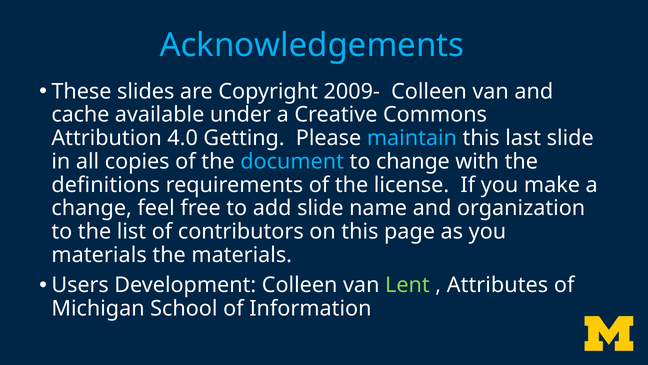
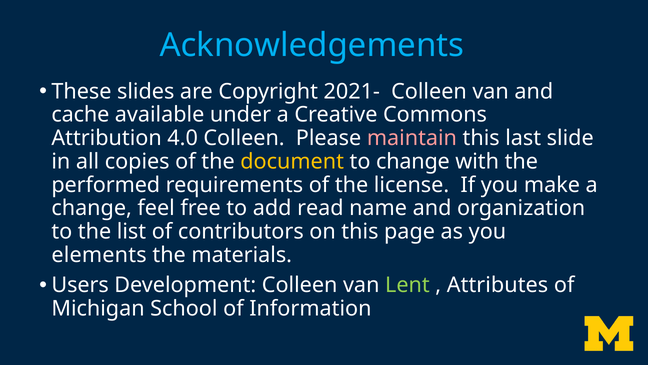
2009-: 2009- -> 2021-
4.0 Getting: Getting -> Colleen
maintain colour: light blue -> pink
document colour: light blue -> yellow
definitions: definitions -> performed
add slide: slide -> read
materials at (99, 255): materials -> elements
